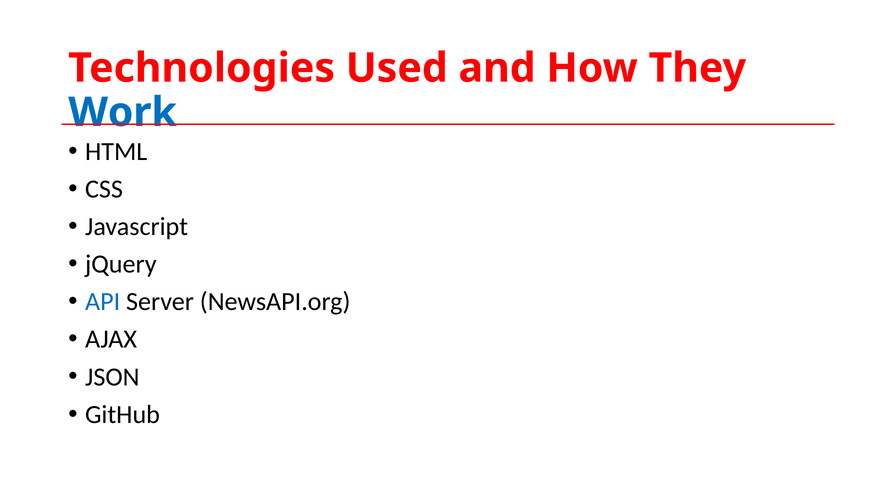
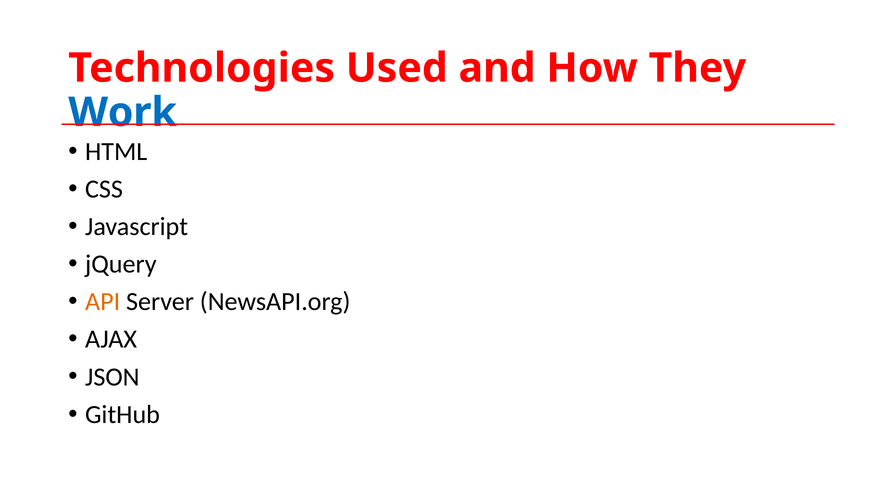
API colour: blue -> orange
